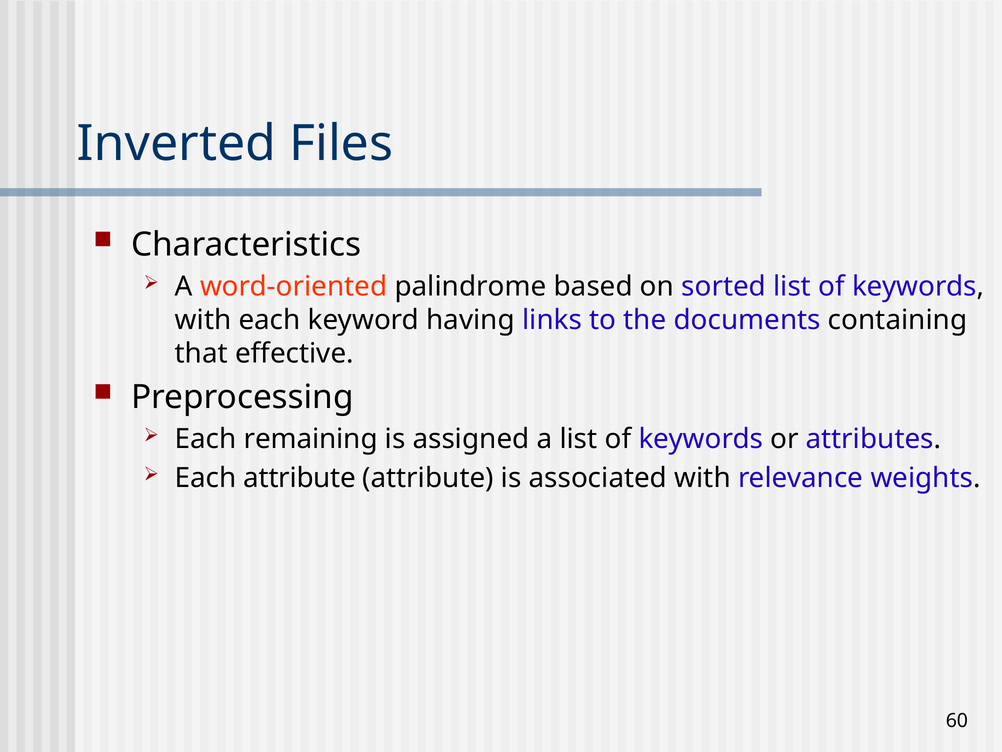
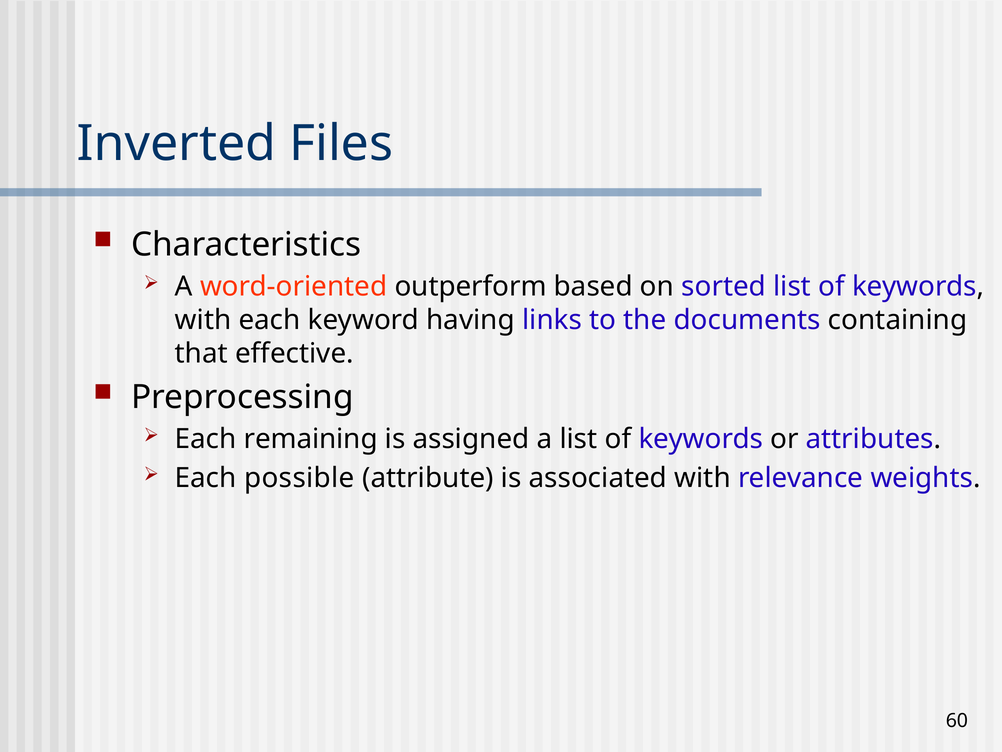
palindrome: palindrome -> outperform
Each attribute: attribute -> possible
